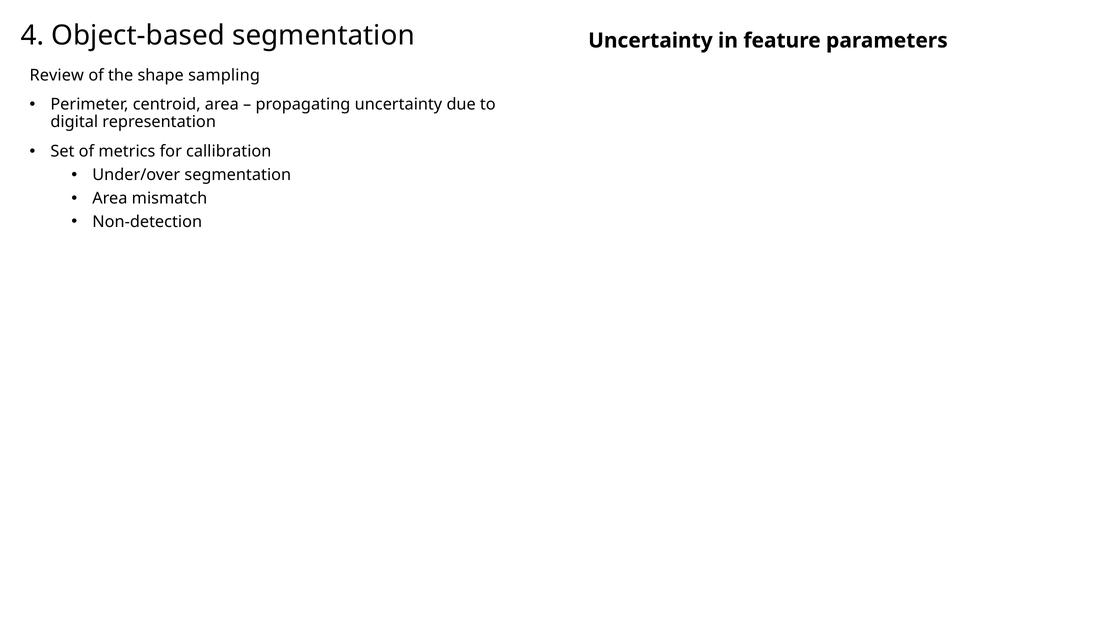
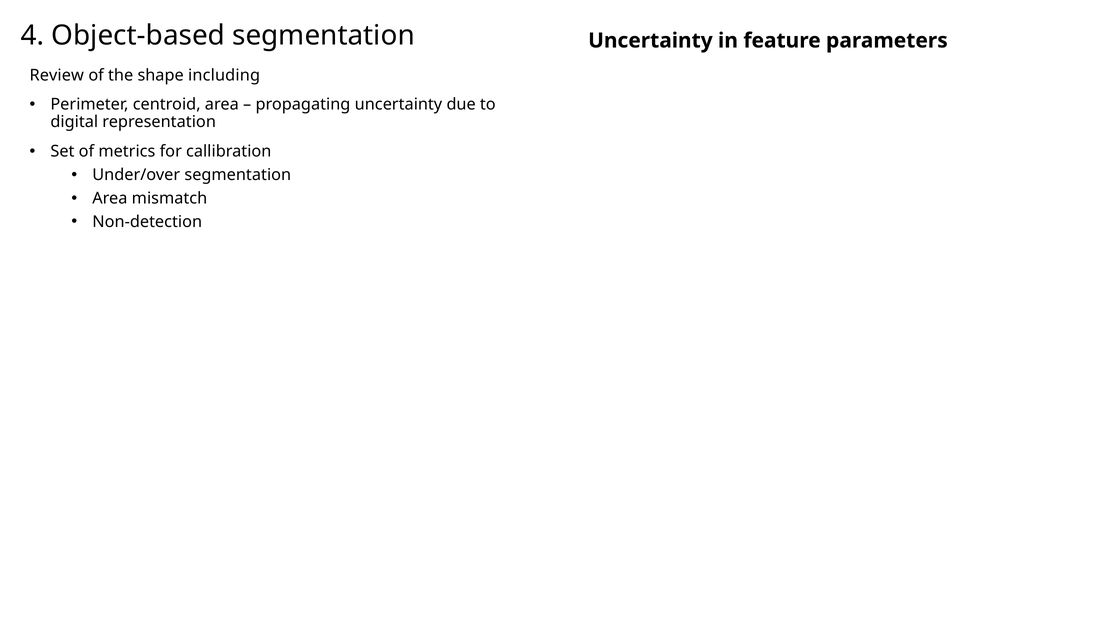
sampling: sampling -> including
